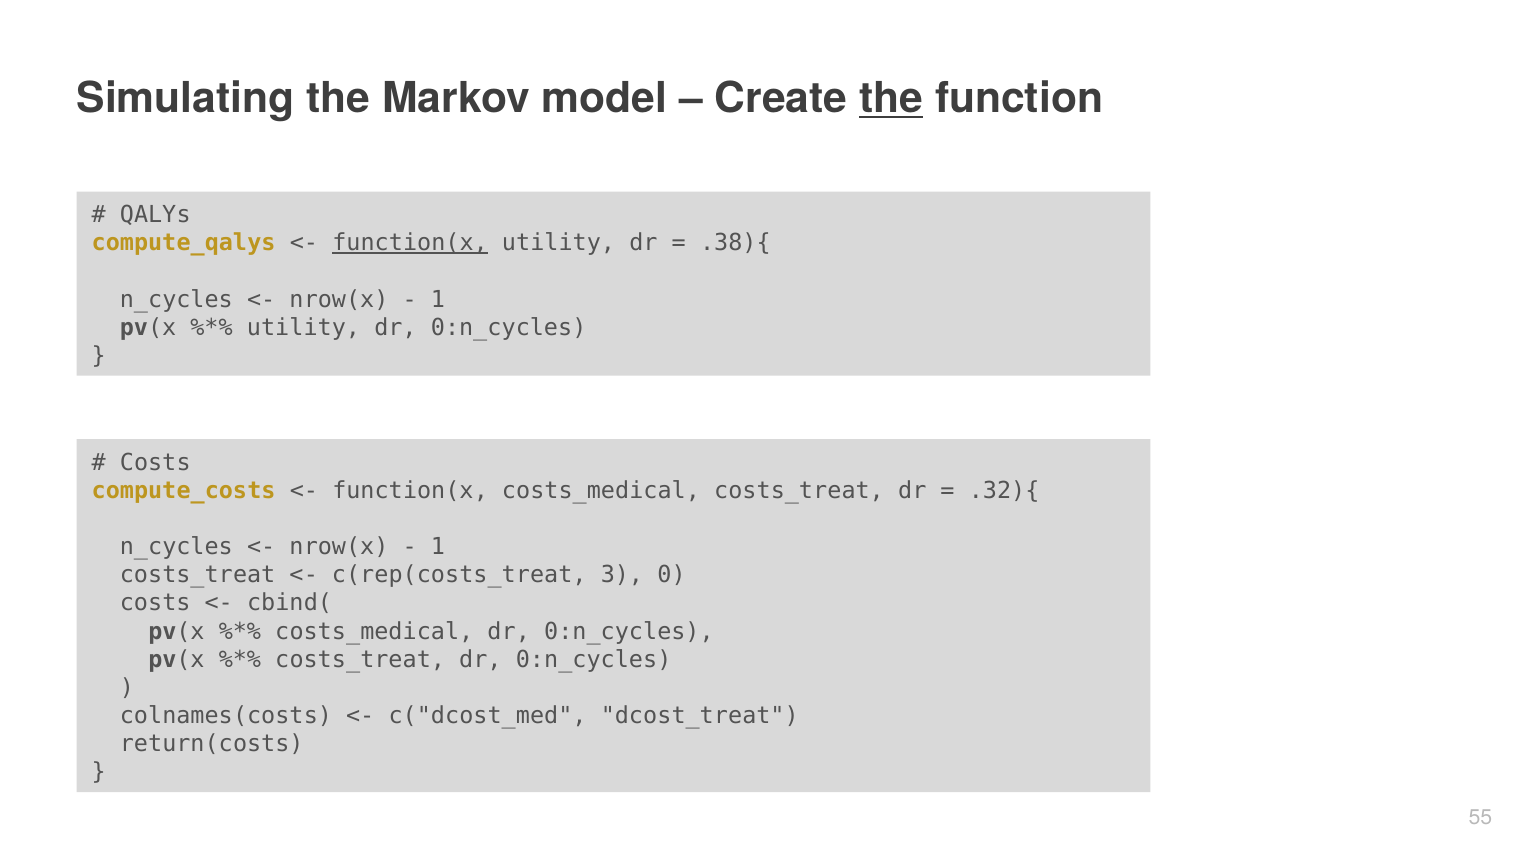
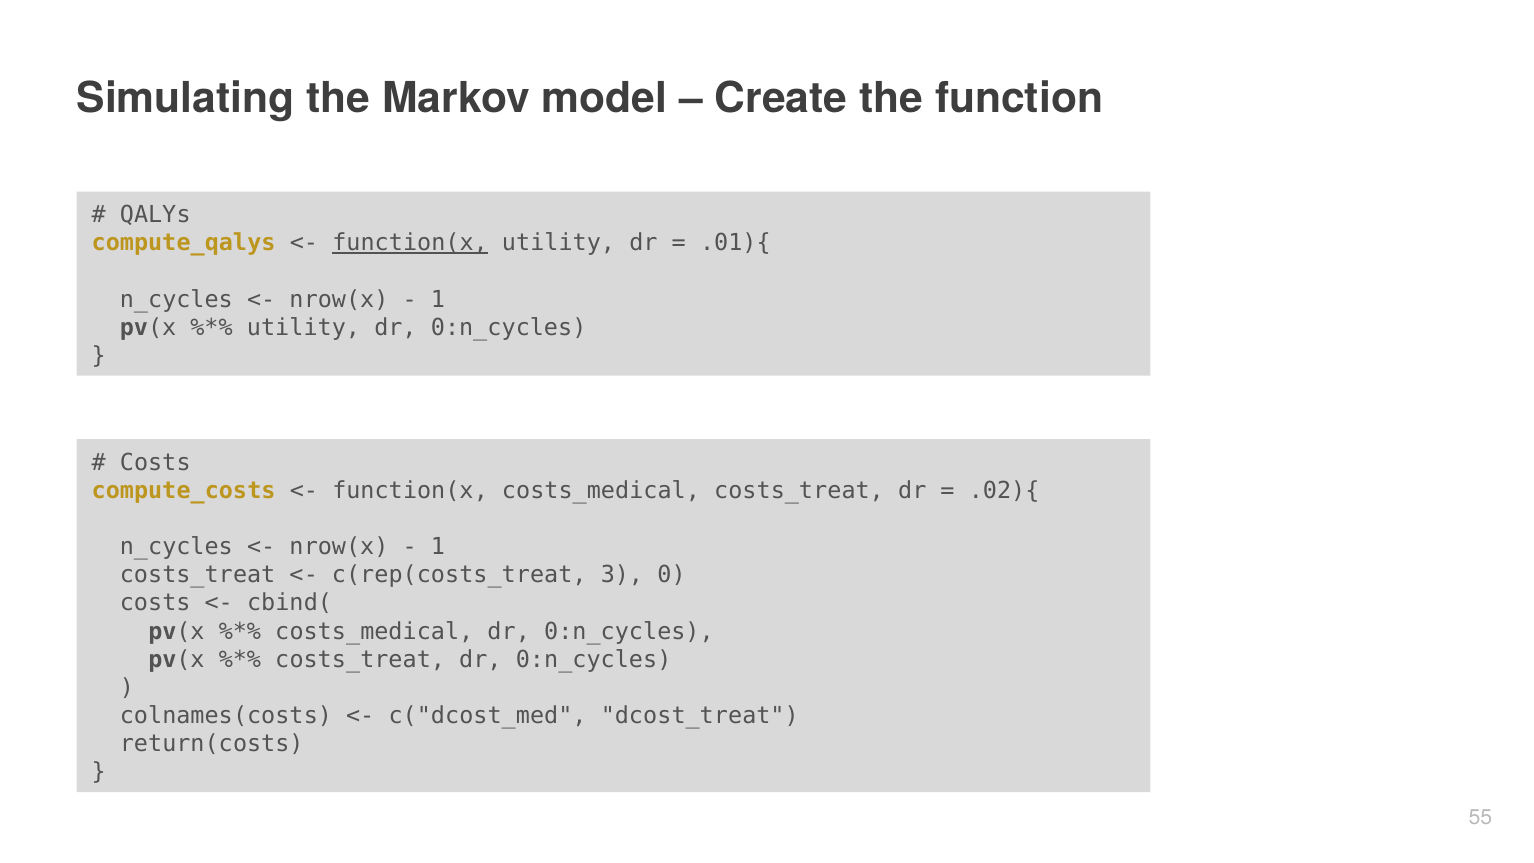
the at (891, 99) underline: present -> none
.38){: .38){ -> .01){
.32){: .32){ -> .02){
